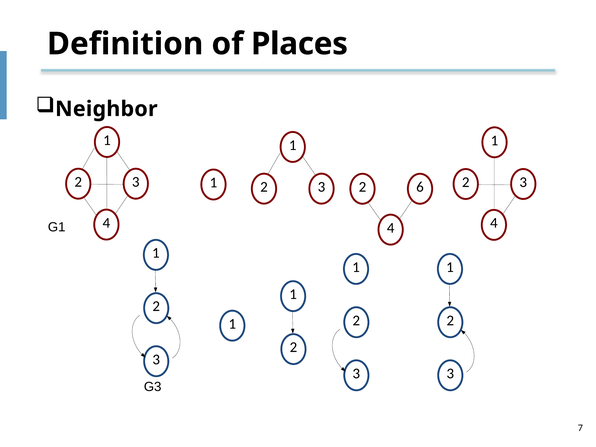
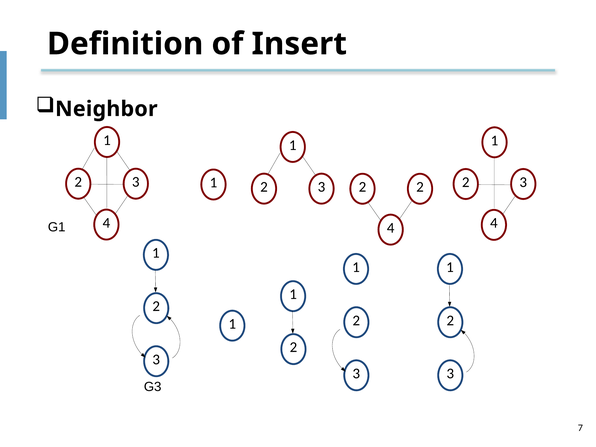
Places: Places -> Insert
2 6: 6 -> 2
